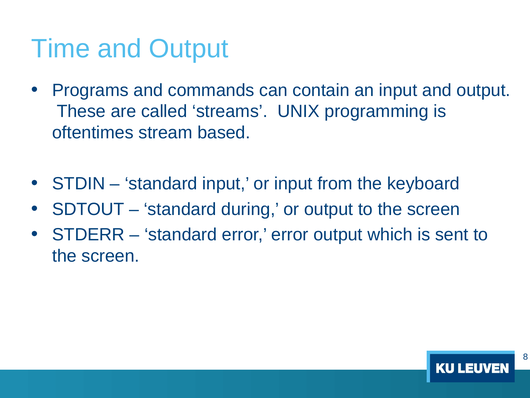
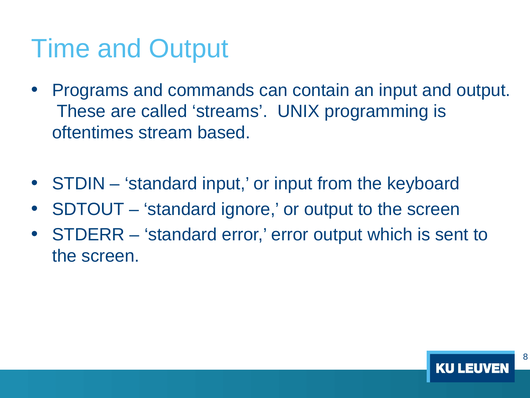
during: during -> ignore
